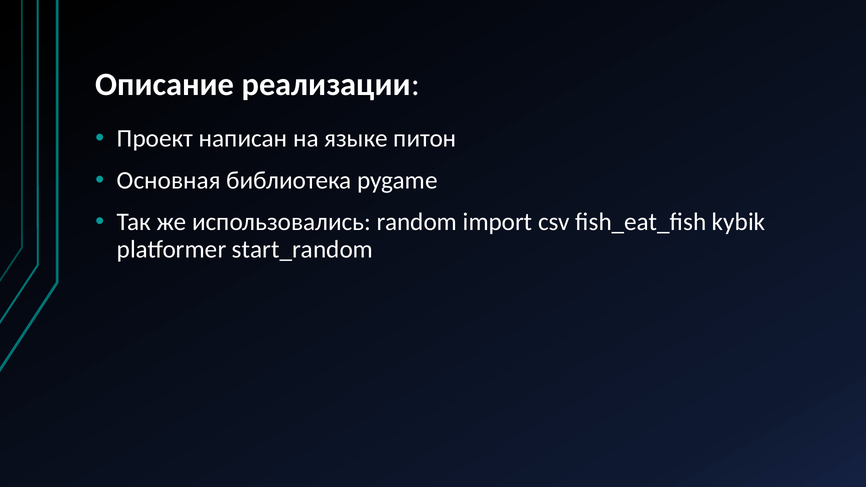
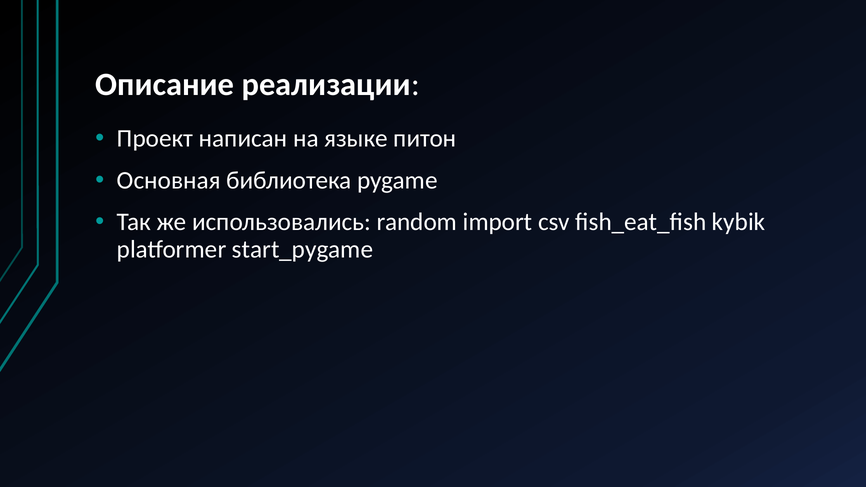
start_random: start_random -> start_pygame
